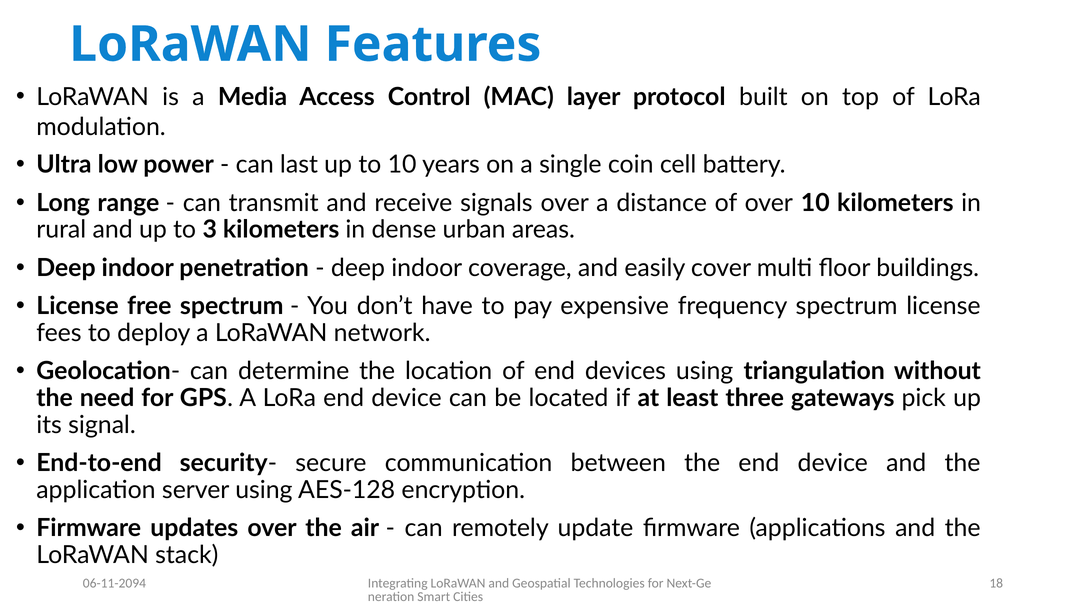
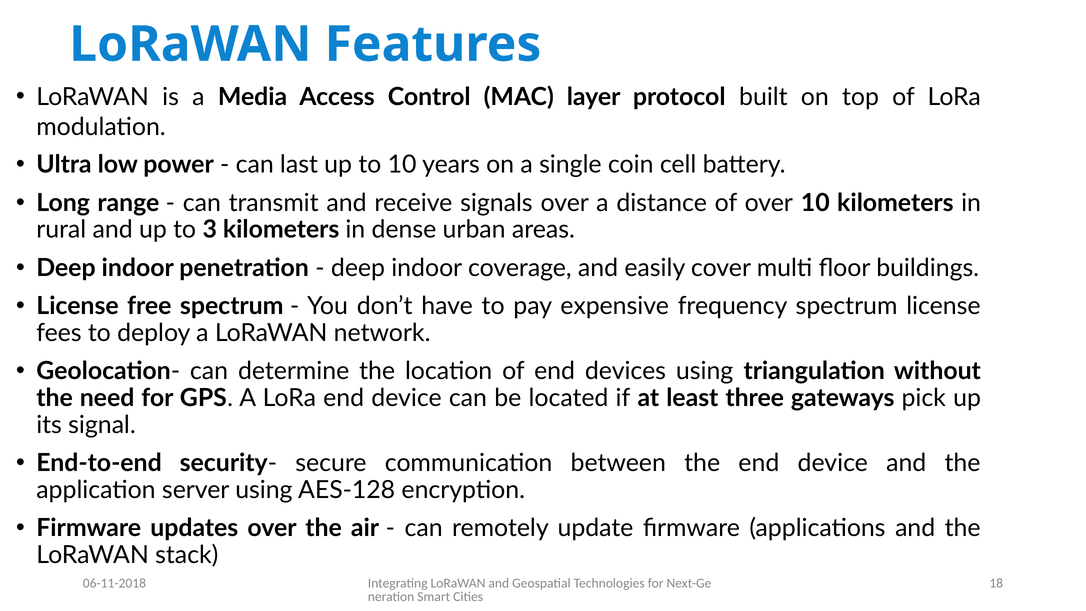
06-11-2094: 06-11-2094 -> 06-11-2018
